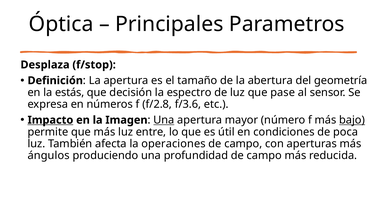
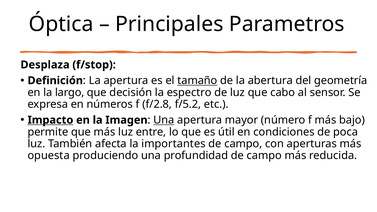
tamaño underline: none -> present
estás: estás -> largo
pase: pase -> cabo
f/3.6: f/3.6 -> f/5.2
bajo underline: present -> none
operaciones: operaciones -> importantes
ángulos: ángulos -> opuesta
